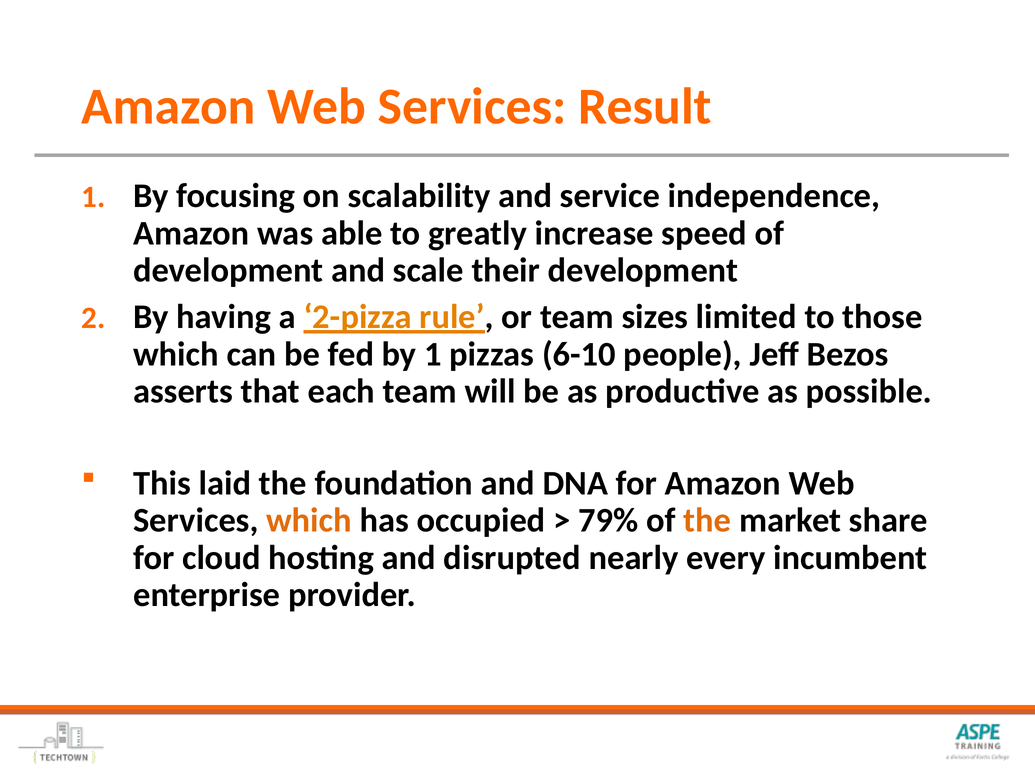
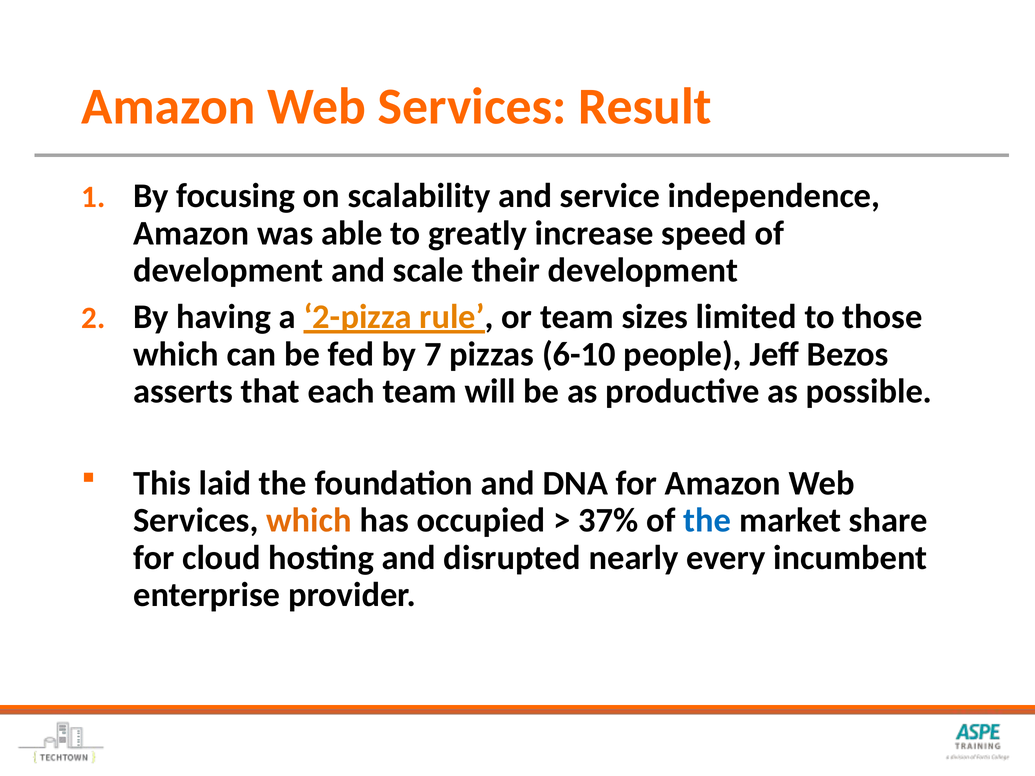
by 1: 1 -> 7
79%: 79% -> 37%
the at (707, 521) colour: orange -> blue
